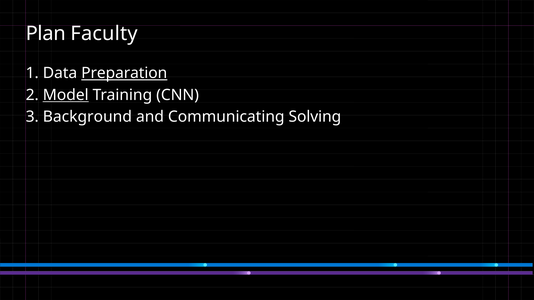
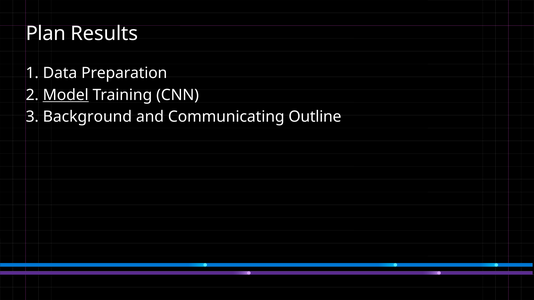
Faculty: Faculty -> Results
Preparation underline: present -> none
Solving: Solving -> Outline
